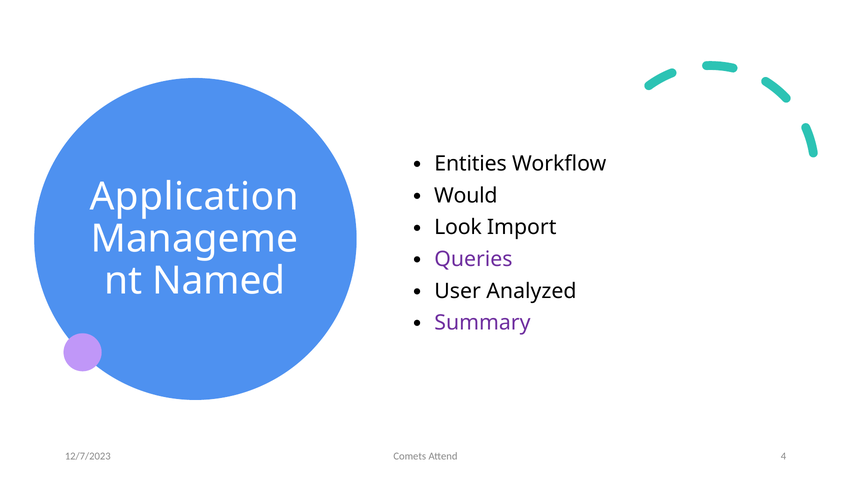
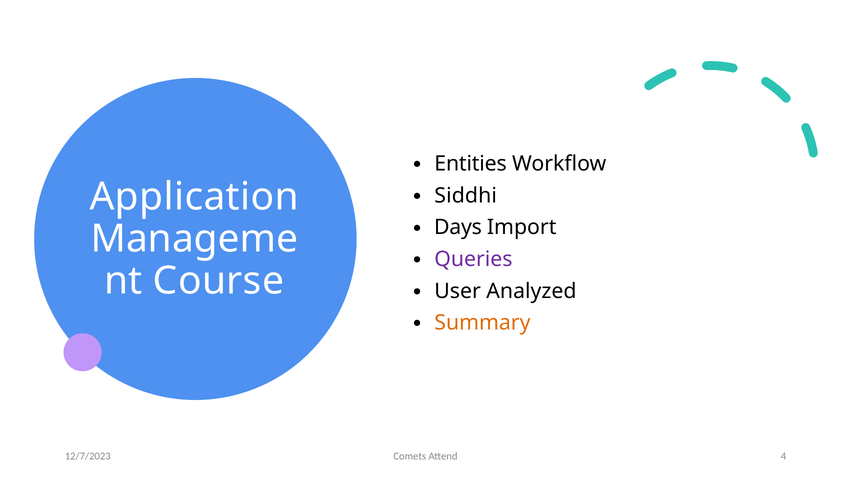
Would: Would -> Siddhi
Look: Look -> Days
Named: Named -> Course
Summary colour: purple -> orange
